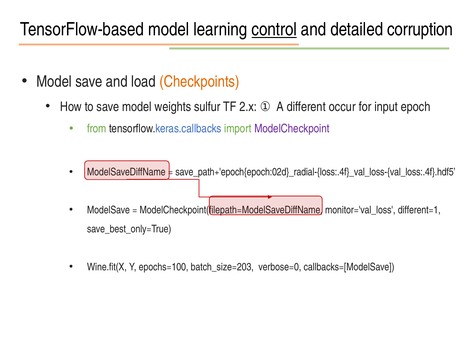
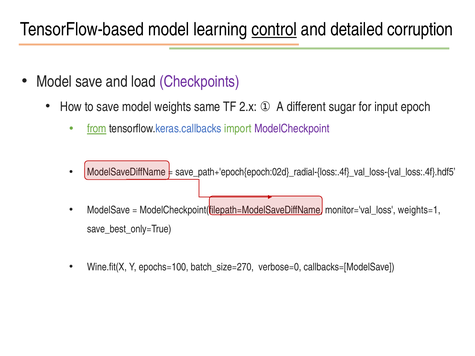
Checkpoints colour: orange -> purple
sulfur: sulfur -> same
occur: occur -> sugar
from underline: none -> present
different=1: different=1 -> weights=1
batch_size=203: batch_size=203 -> batch_size=270
